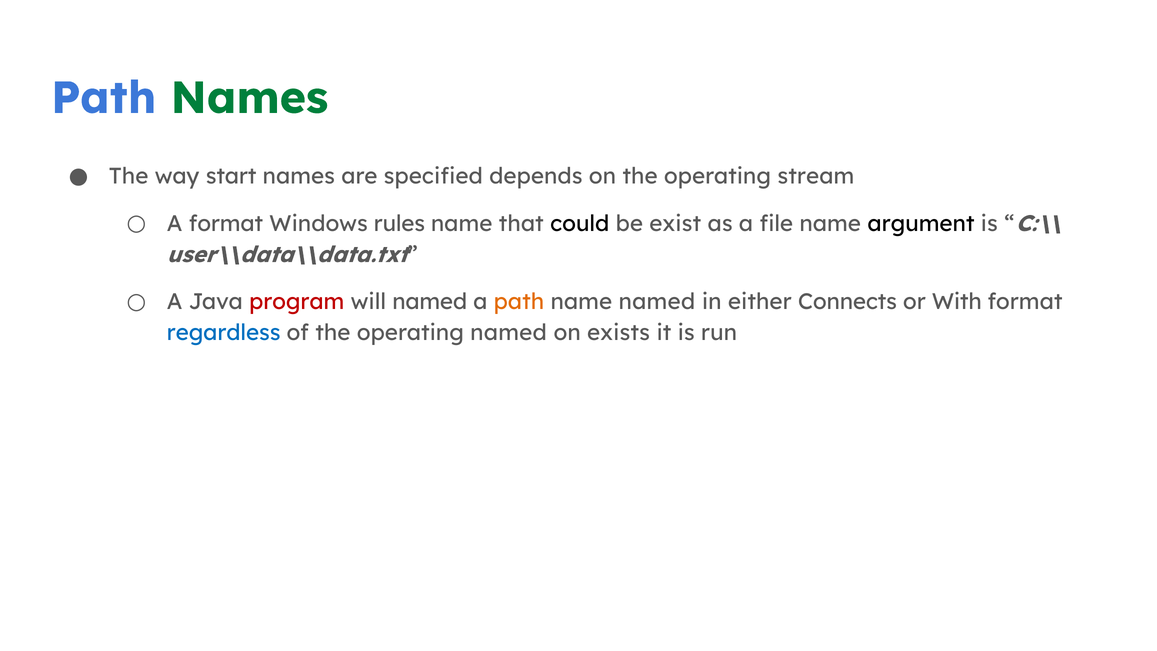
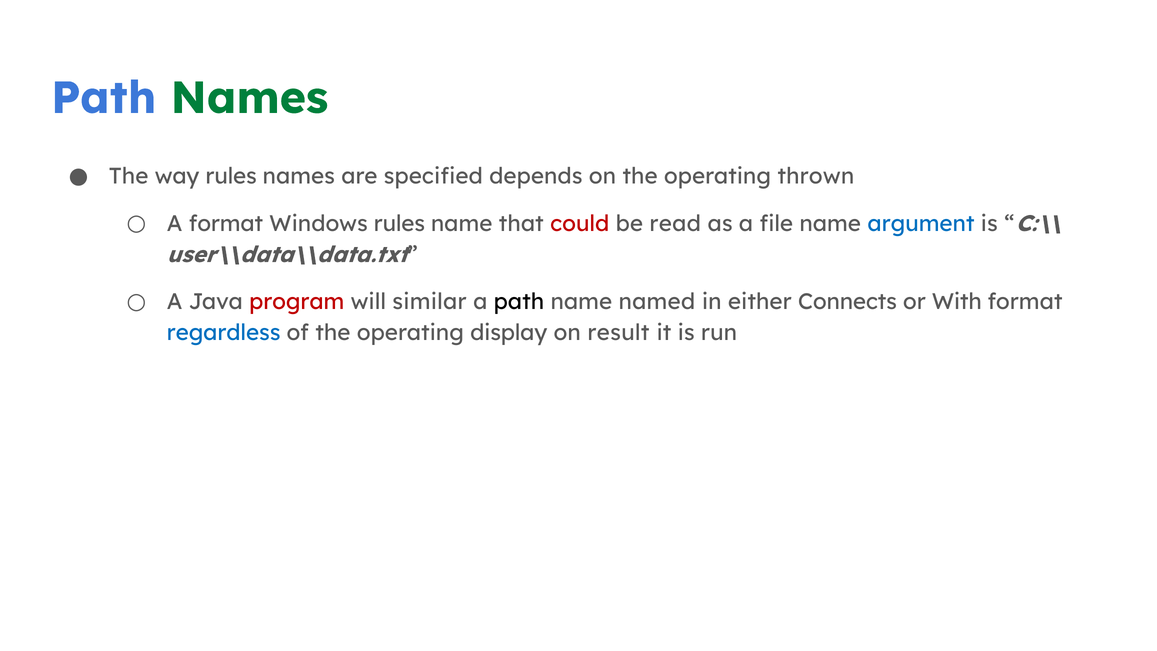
way start: start -> rules
stream: stream -> thrown
could colour: black -> red
exist: exist -> read
argument colour: black -> blue
will named: named -> similar
path at (519, 302) colour: orange -> black
operating named: named -> display
exists: exists -> result
